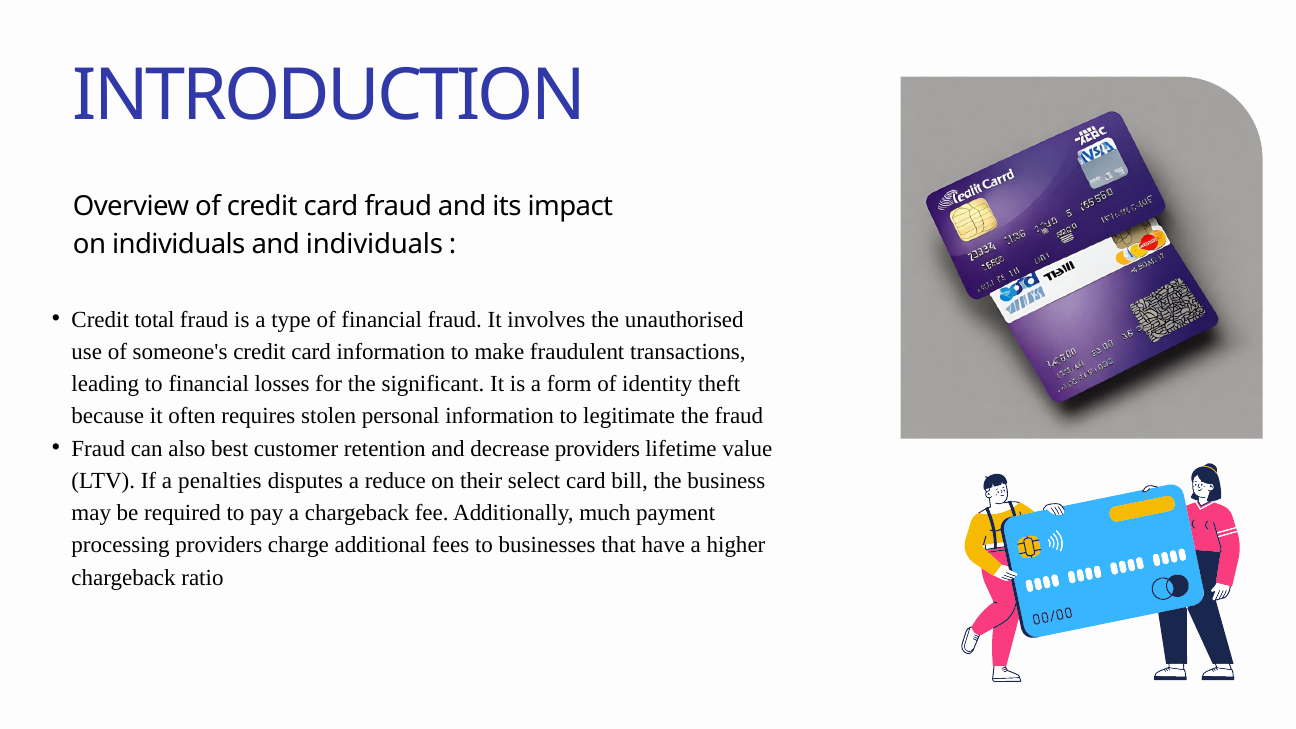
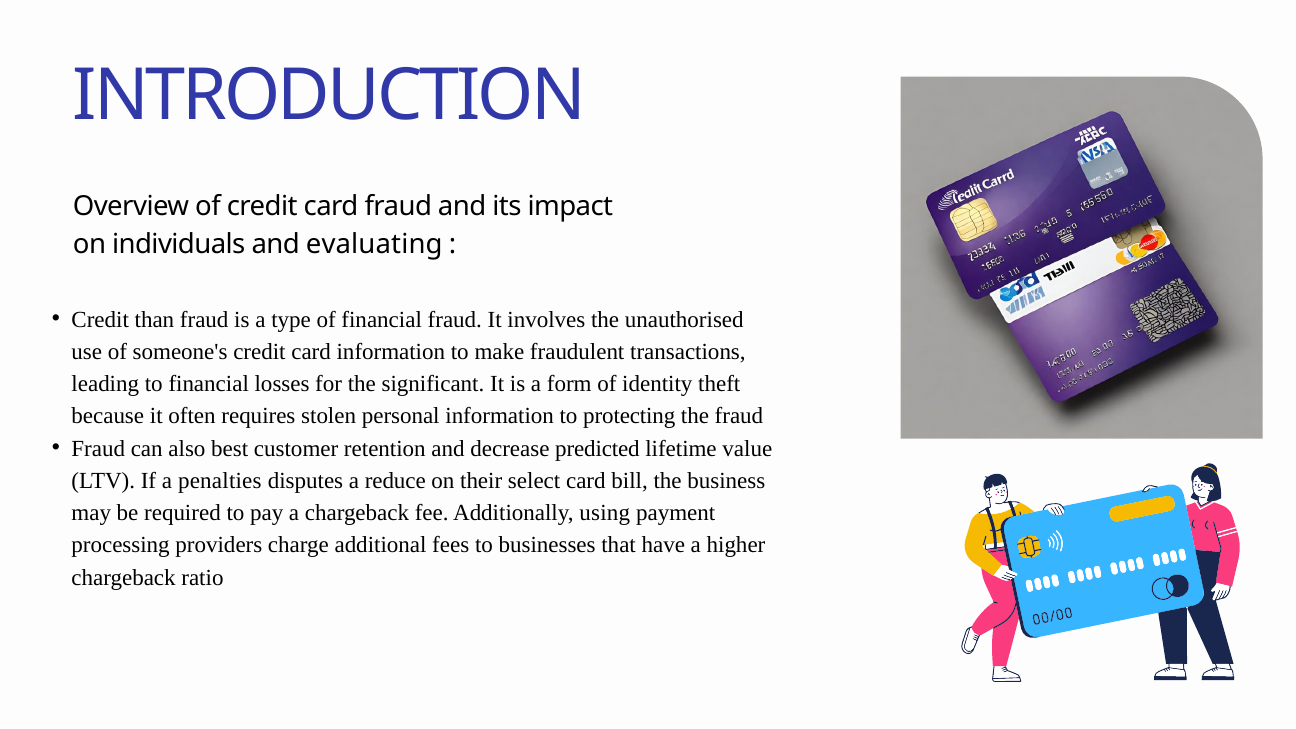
and individuals: individuals -> evaluating
total: total -> than
legitimate: legitimate -> protecting
decrease providers: providers -> predicted
much: much -> using
